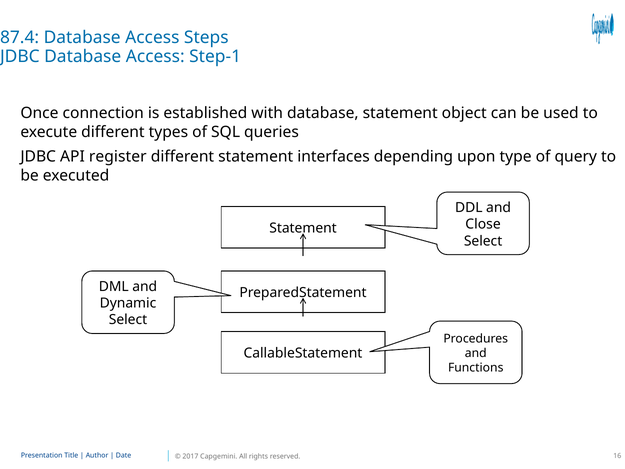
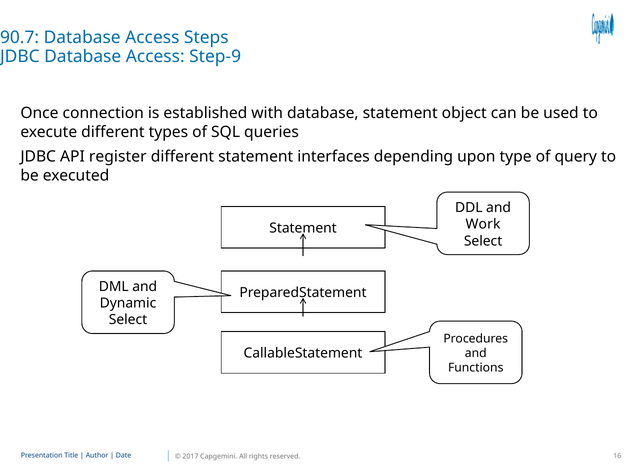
87.4: 87.4 -> 90.7
Step-1: Step-1 -> Step-9
Close: Close -> Work
